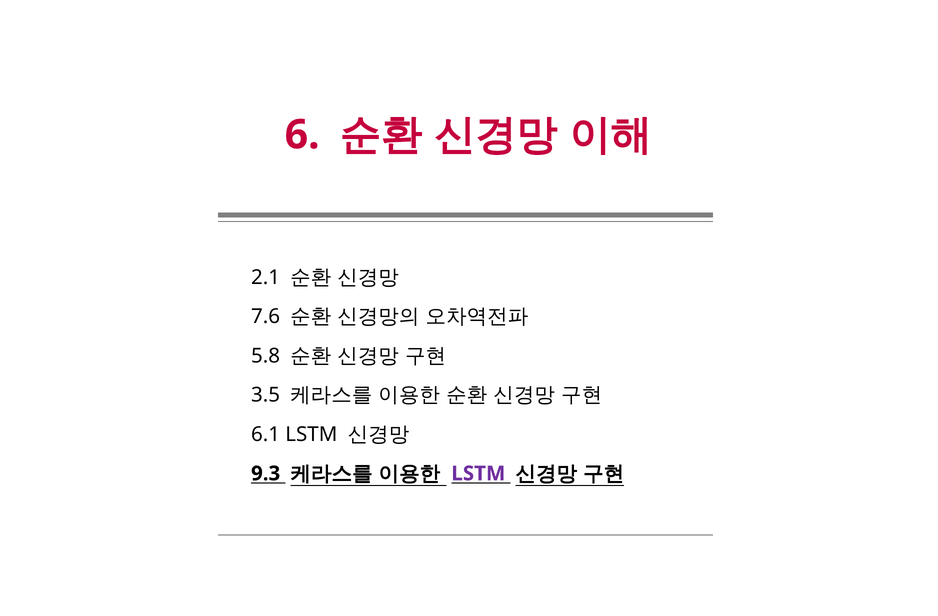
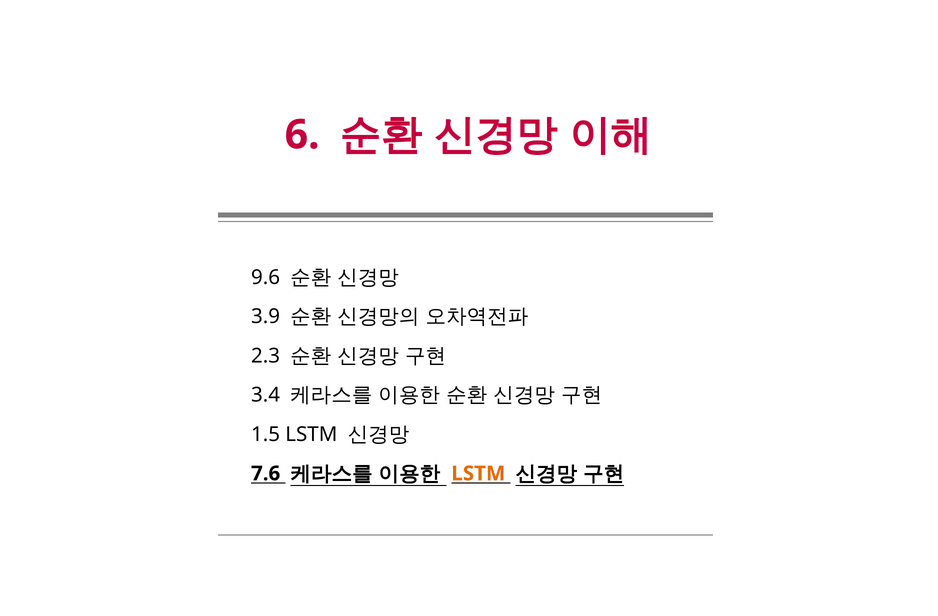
2.1: 2.1 -> 9.6
7.6: 7.6 -> 3.9
5.8: 5.8 -> 2.3
3.5: 3.5 -> 3.4
6.1: 6.1 -> 1.5
9.3: 9.3 -> 7.6
LSTM at (478, 474) colour: purple -> orange
